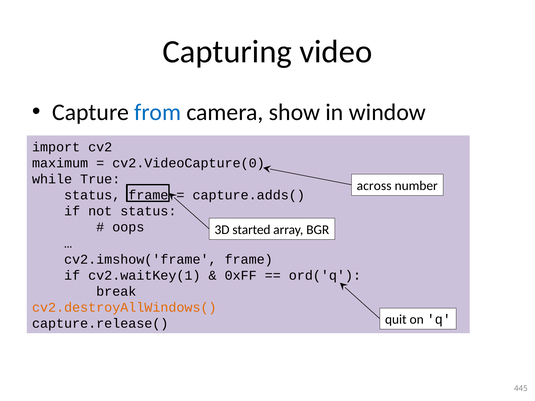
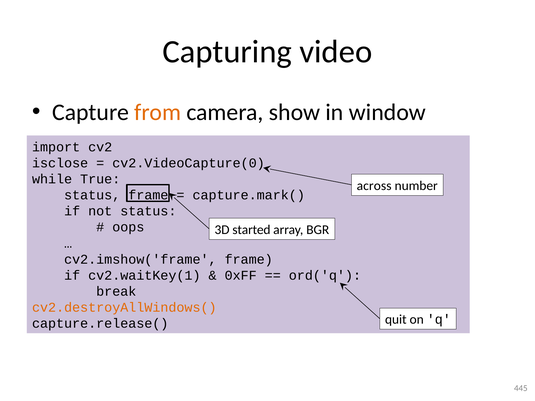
from colour: blue -> orange
maximum: maximum -> isclose
capture.adds(: capture.adds( -> capture.mark(
